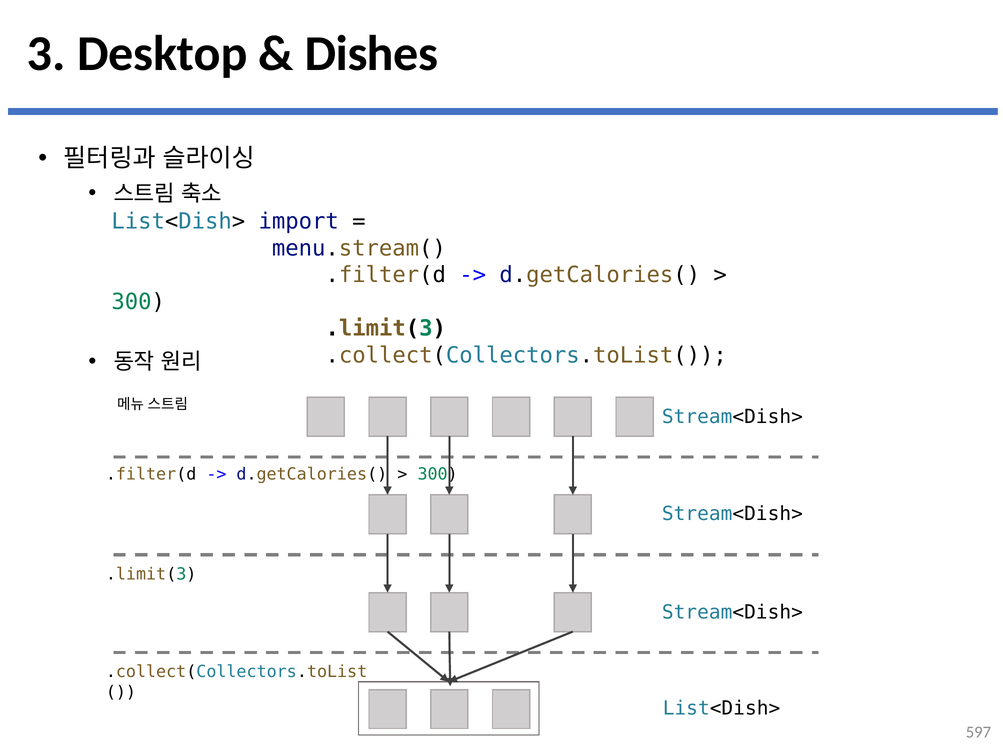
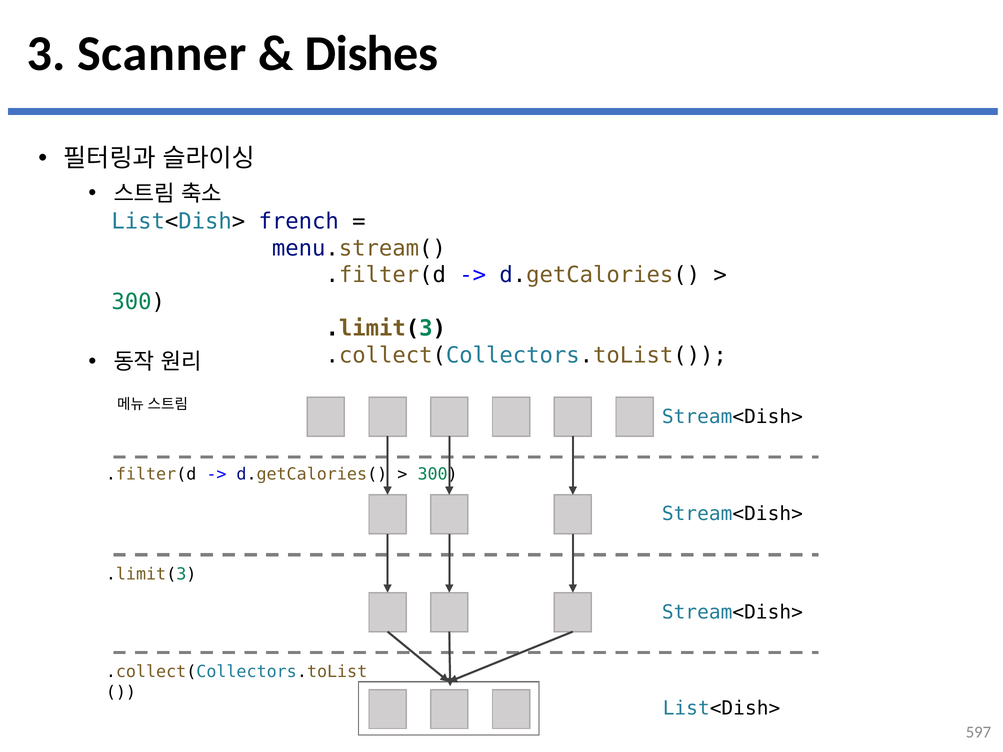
Desktop: Desktop -> Scanner
import: import -> french
